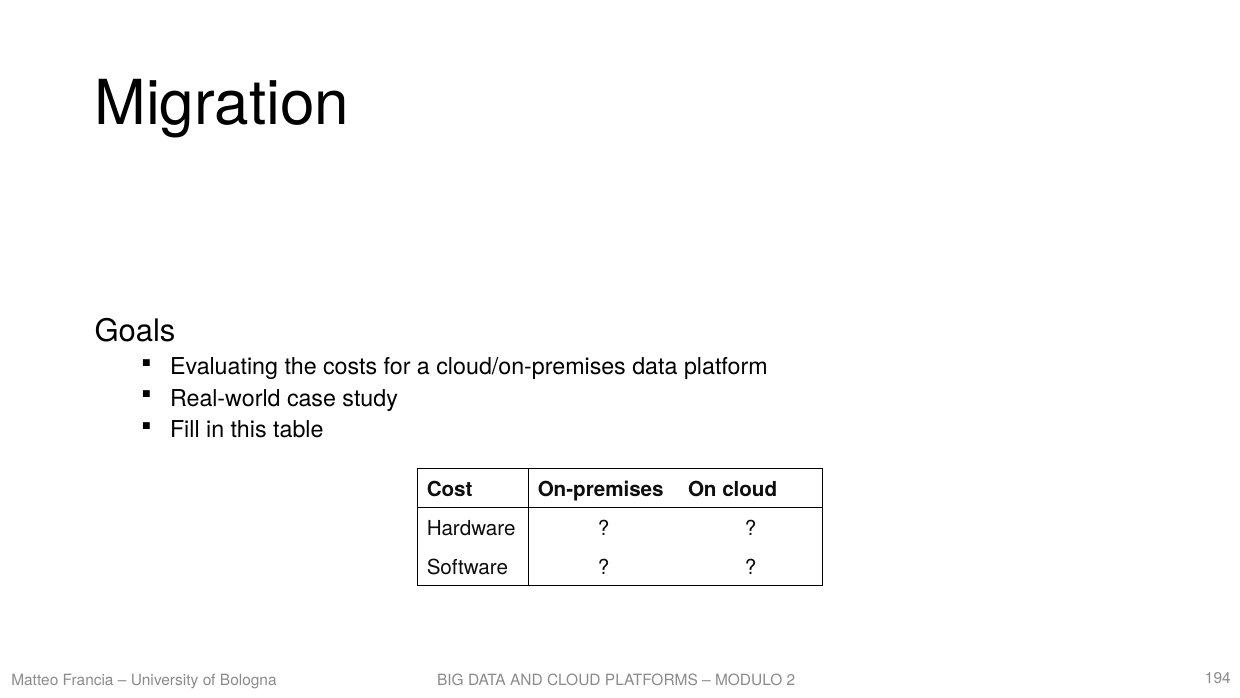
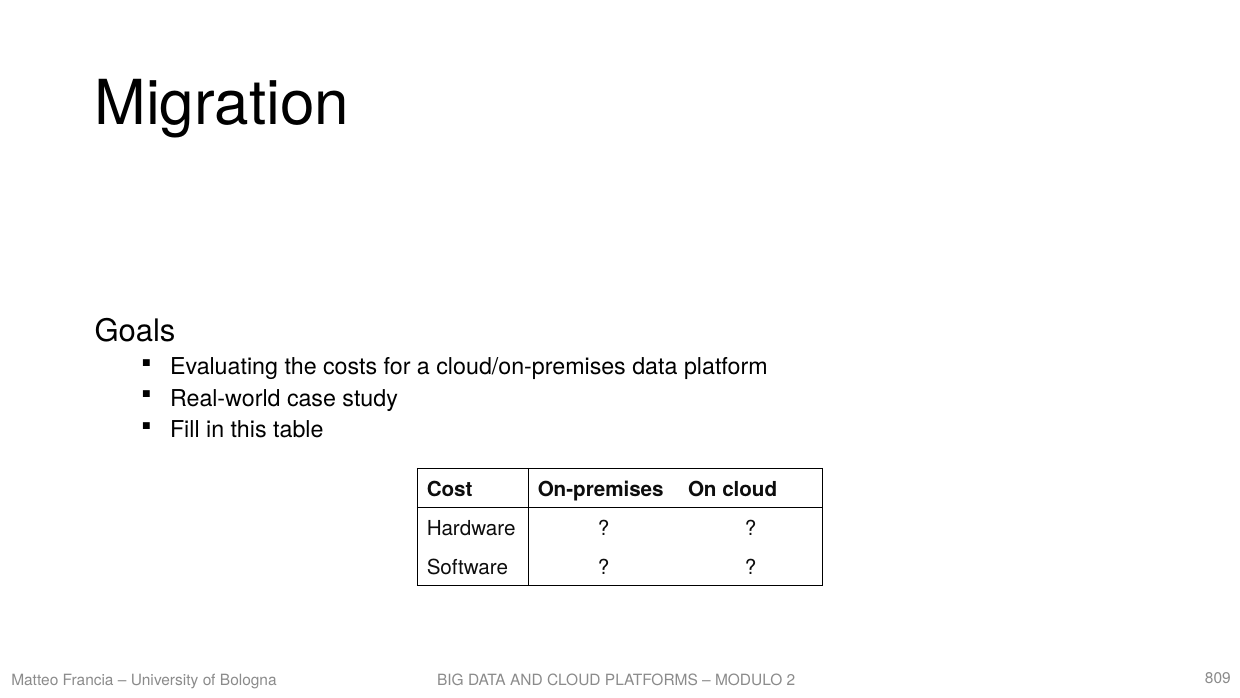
194: 194 -> 809
